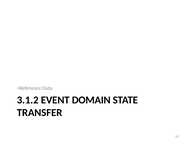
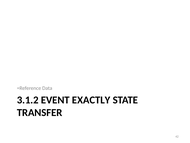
DOMAIN: DOMAIN -> EXACTLY
